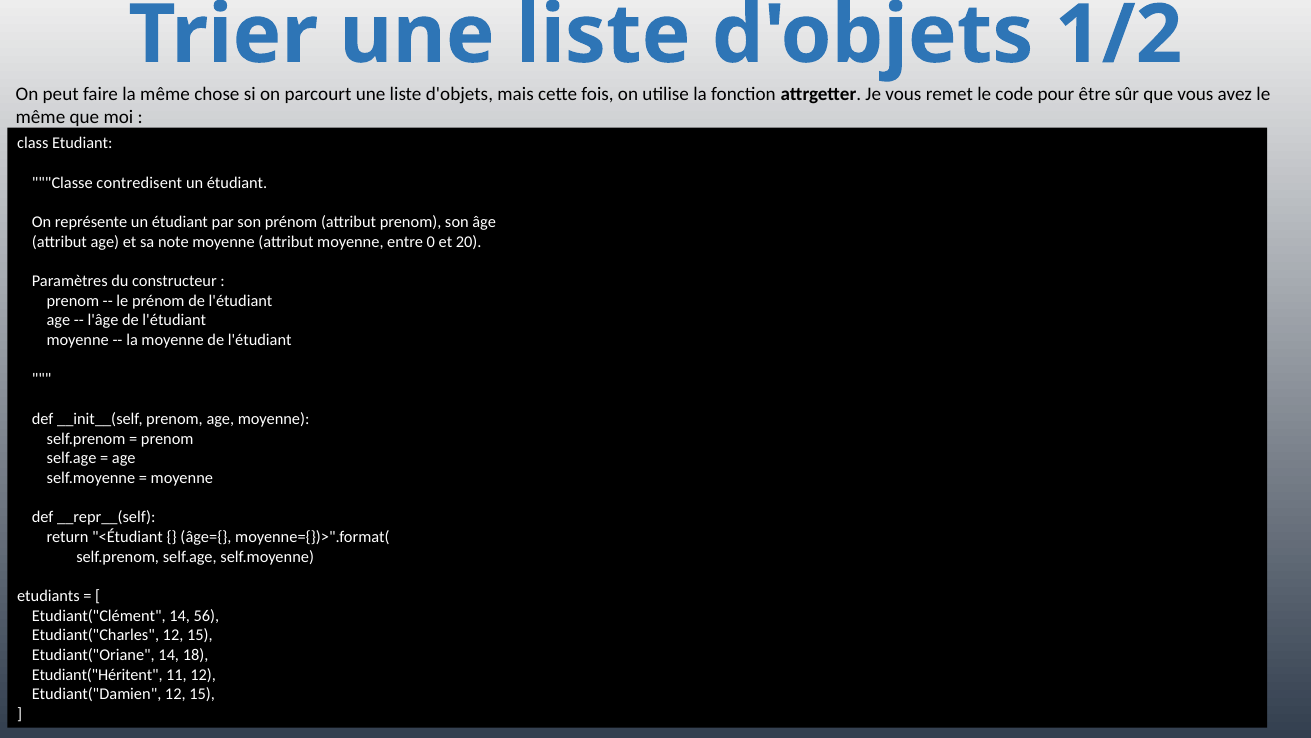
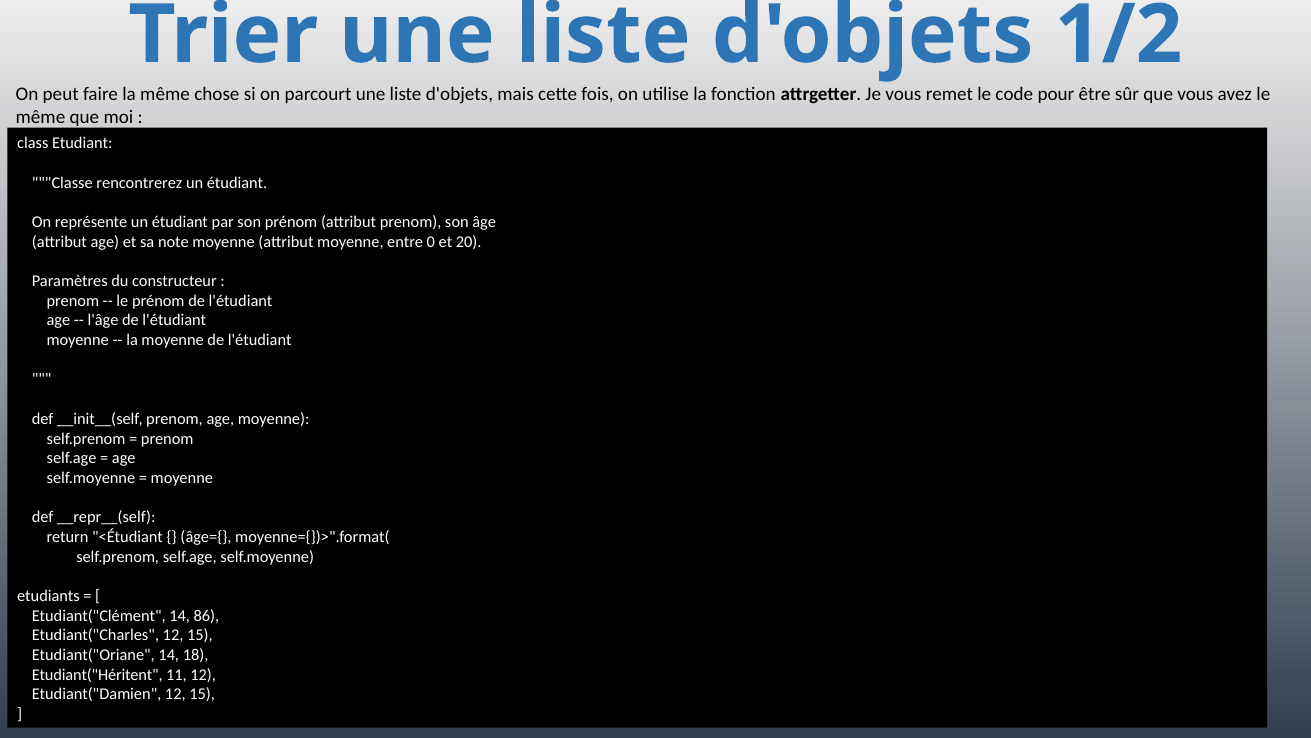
contredisent: contredisent -> rencontrerez
56: 56 -> 86
